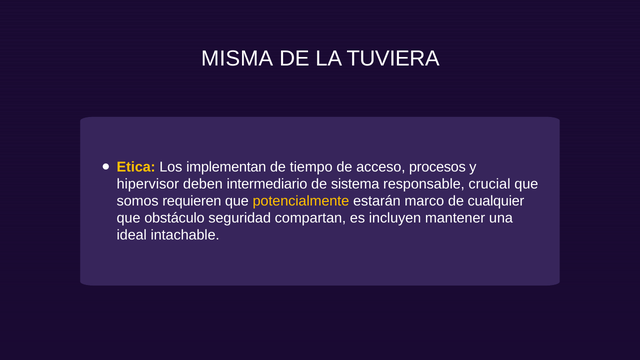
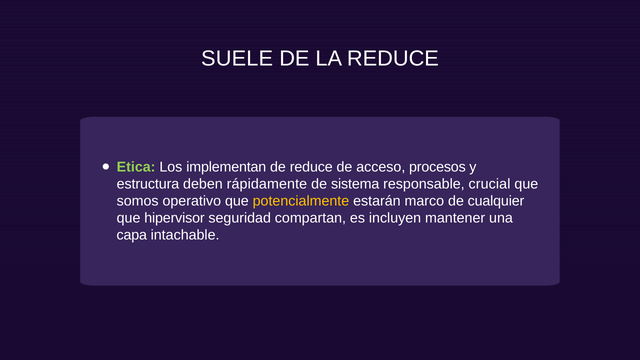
MISMA: MISMA -> SUELE
LA TUVIERA: TUVIERA -> REDUCE
Etica colour: yellow -> light green
de tiempo: tiempo -> reduce
hipervisor: hipervisor -> estructura
intermediario: intermediario -> rápidamente
requieren: requieren -> operativo
obstáculo: obstáculo -> hipervisor
ideal: ideal -> capa
